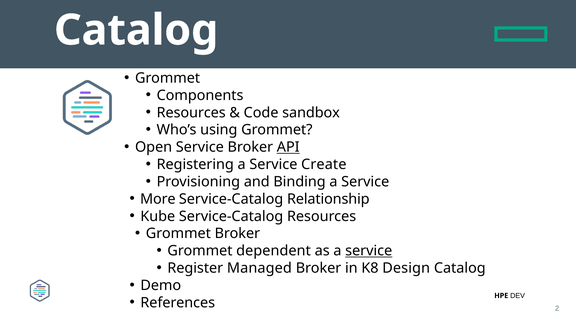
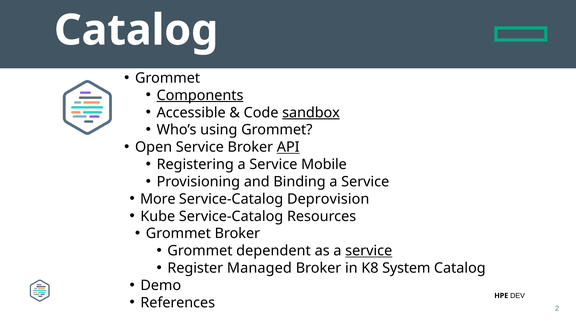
Components underline: none -> present
Resources at (191, 113): Resources -> Accessible
sandbox underline: none -> present
Create: Create -> Mobile
Relationship: Relationship -> Deprovision
Design: Design -> System
